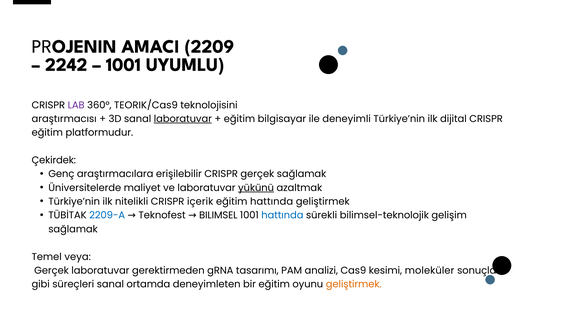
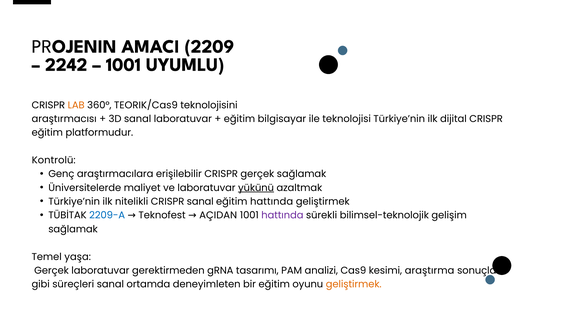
LAB colour: purple -> orange
laboratuvar at (183, 119) underline: present -> none
deneyimli: deneyimli -> teknolojisi
Çekirdek: Çekirdek -> Kontrolü
CRISPR içerik: içerik -> sanal
BILIMSEL: BILIMSEL -> AÇIDAN
hattında at (282, 215) colour: blue -> purple
veya: veya -> yaşa
moleküler: moleküler -> araştırma
